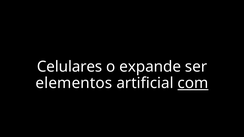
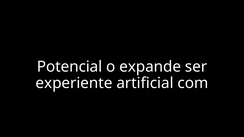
Celulares: Celulares -> Potencial
elementos: elementos -> experiente
com underline: present -> none
